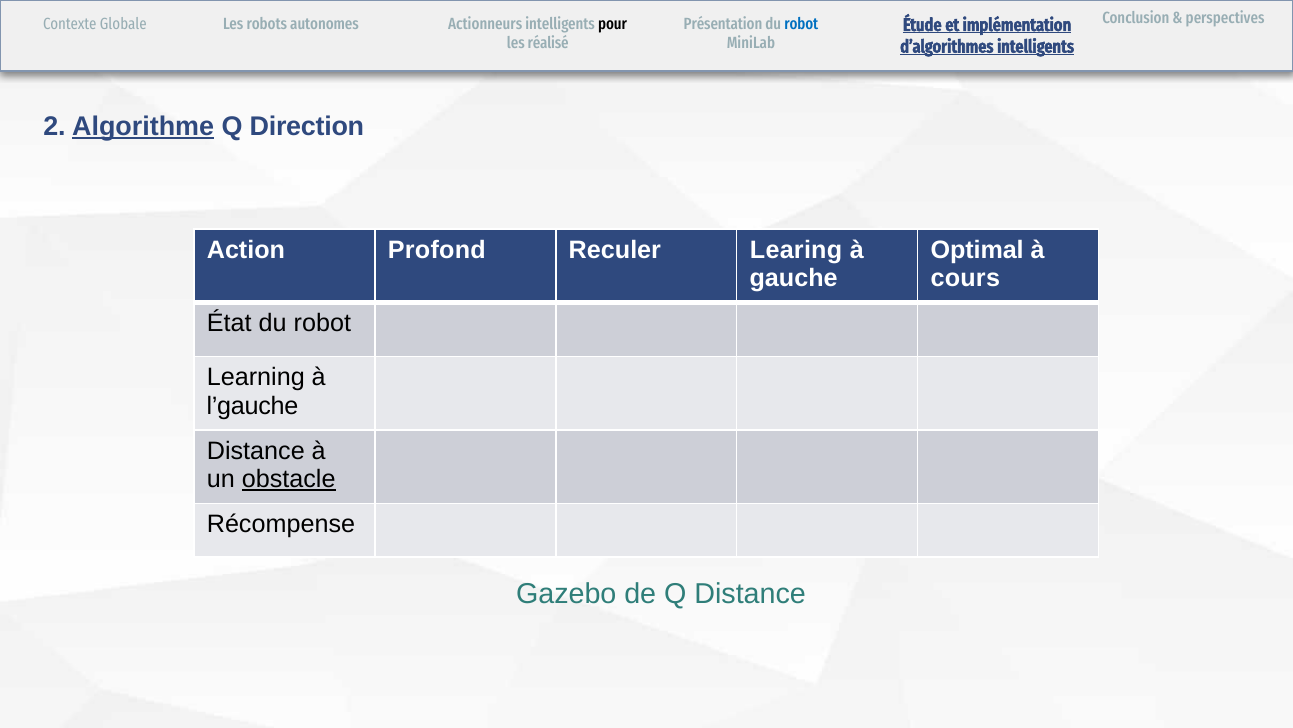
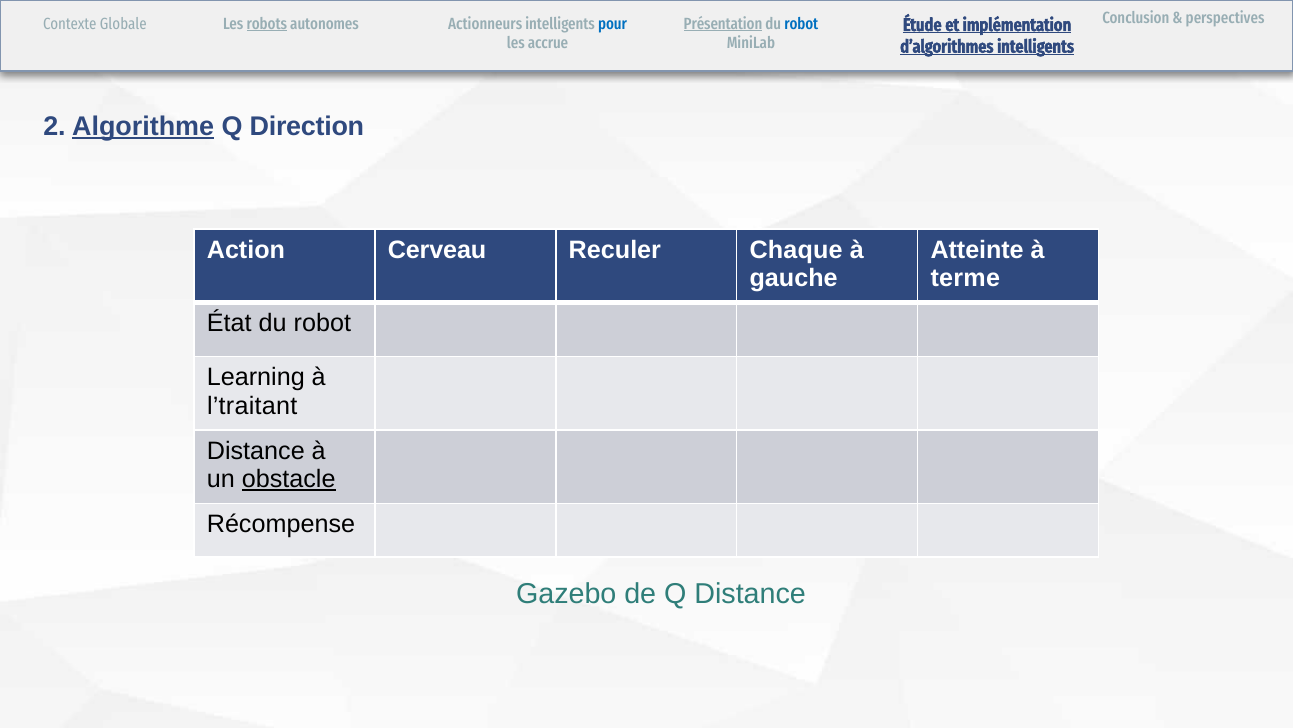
robots underline: none -> present
pour colour: black -> blue
Présentation underline: none -> present
réalisé: réalisé -> accrue
Profond: Profond -> Cerveau
Learing: Learing -> Chaque
Optimal: Optimal -> Atteinte
cours: cours -> terme
l’gauche: l’gauche -> l’traitant
